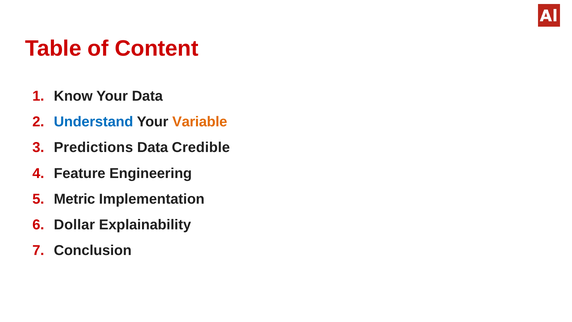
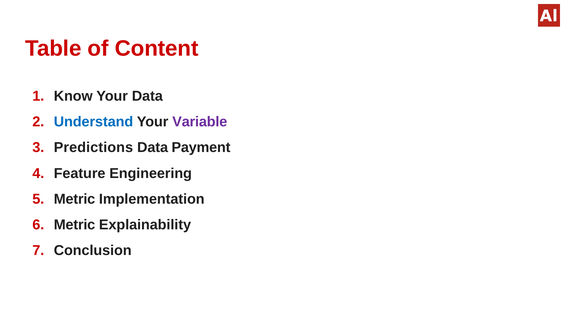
Variable colour: orange -> purple
Credible: Credible -> Payment
Dollar at (74, 225): Dollar -> Metric
